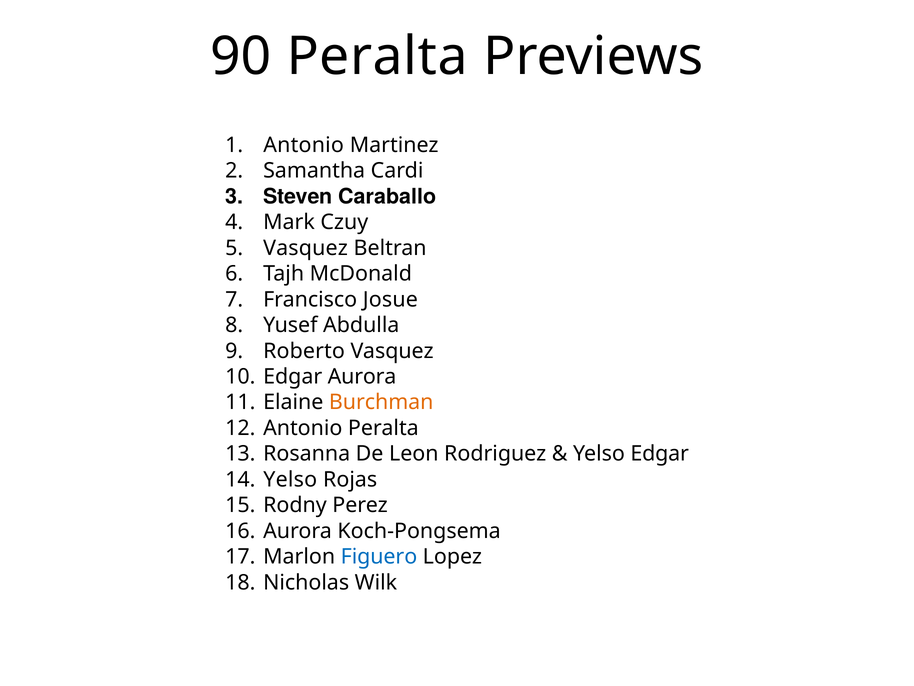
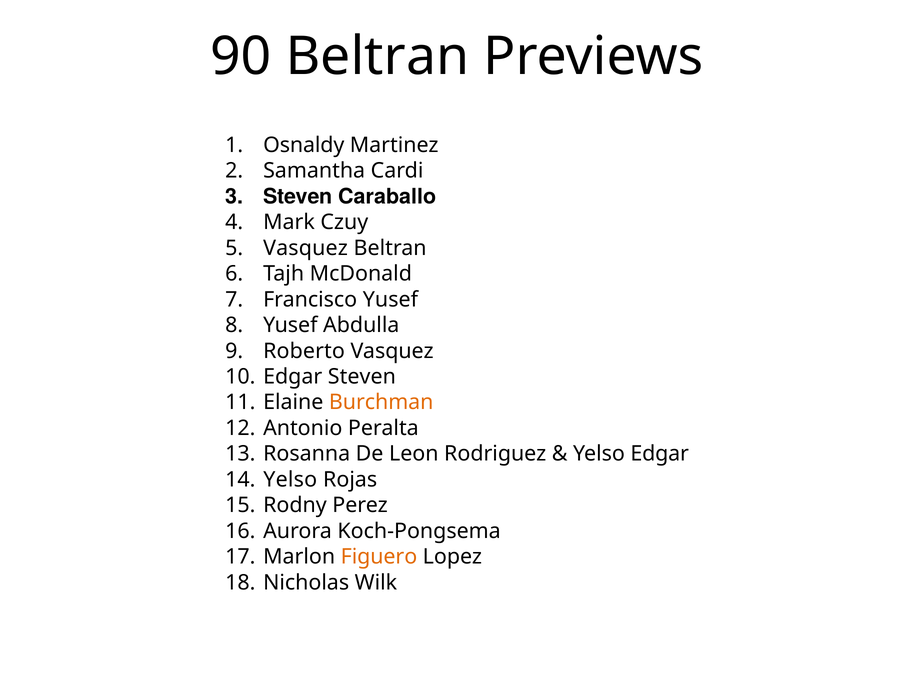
90 Peralta: Peralta -> Beltran
Antonio at (304, 145): Antonio -> Osnaldy
Francisco Josue: Josue -> Yusef
Edgar Aurora: Aurora -> Steven
Figuero colour: blue -> orange
